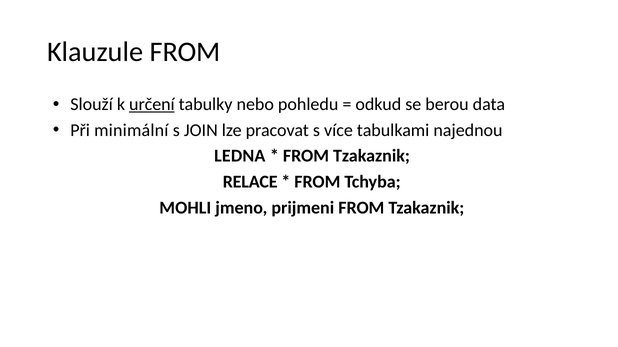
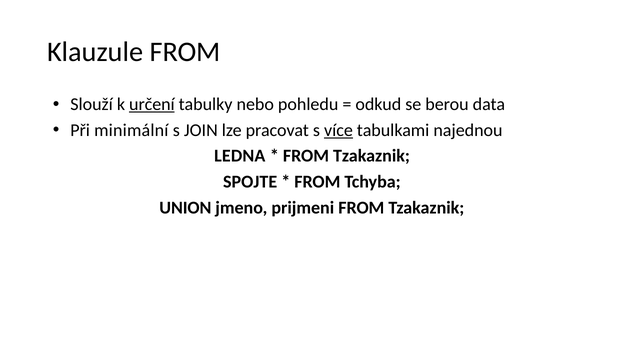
více underline: none -> present
RELACE: RELACE -> SPOJTE
MOHLI: MOHLI -> UNION
